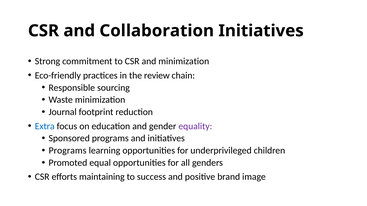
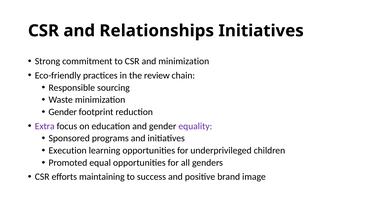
Collaboration: Collaboration -> Relationships
Journal at (63, 112): Journal -> Gender
Extra colour: blue -> purple
Programs at (68, 151): Programs -> Execution
